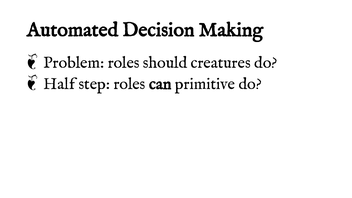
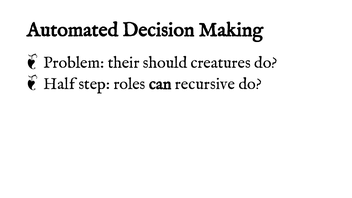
Problem roles: roles -> their
primitive: primitive -> recursive
